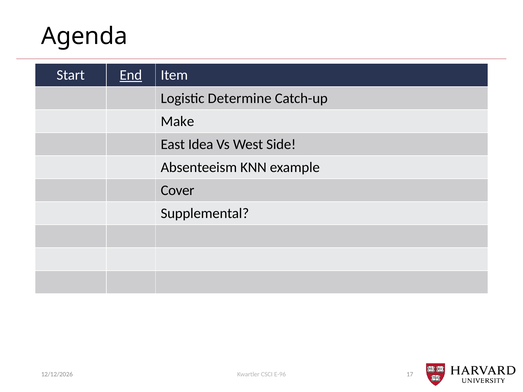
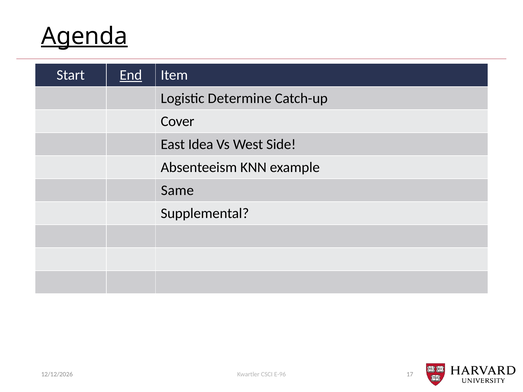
Agenda underline: none -> present
Make: Make -> Cover
Cover: Cover -> Same
